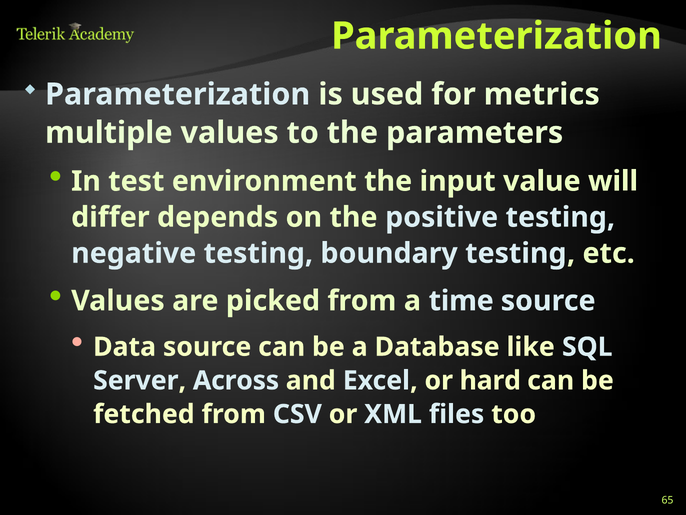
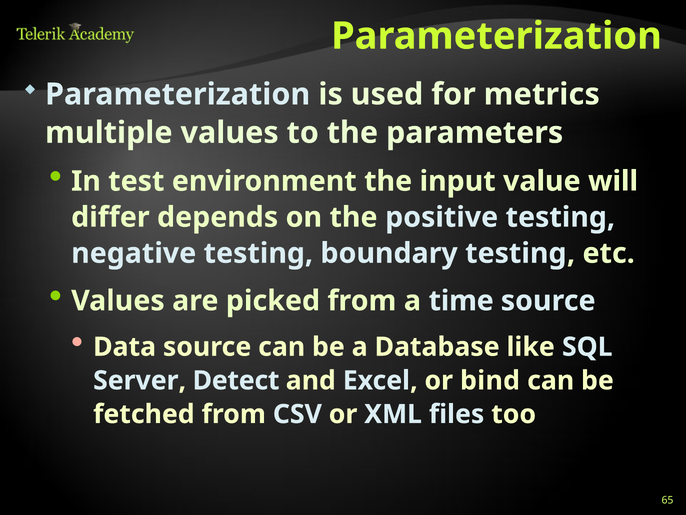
Across: Across -> Detect
hard: hard -> bind
